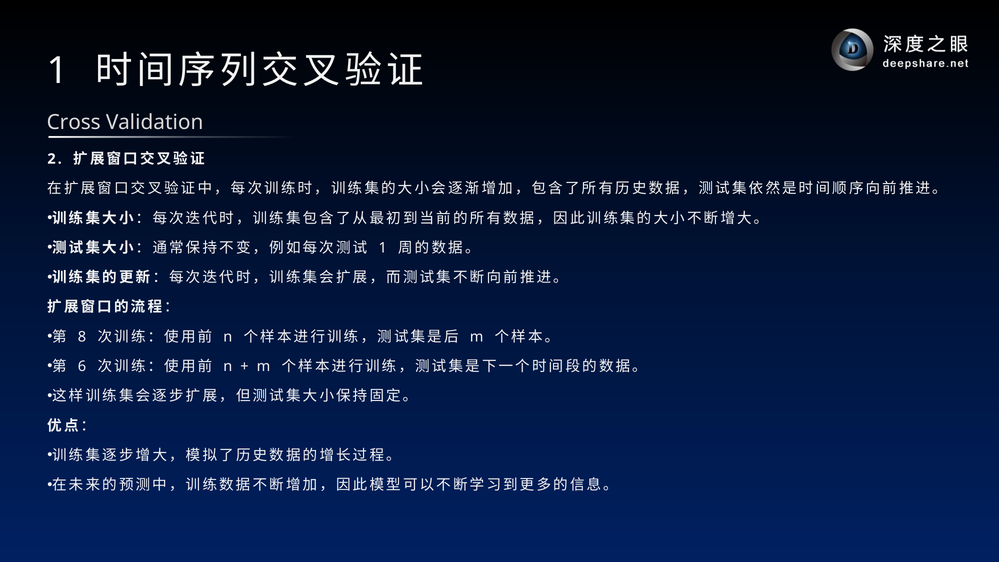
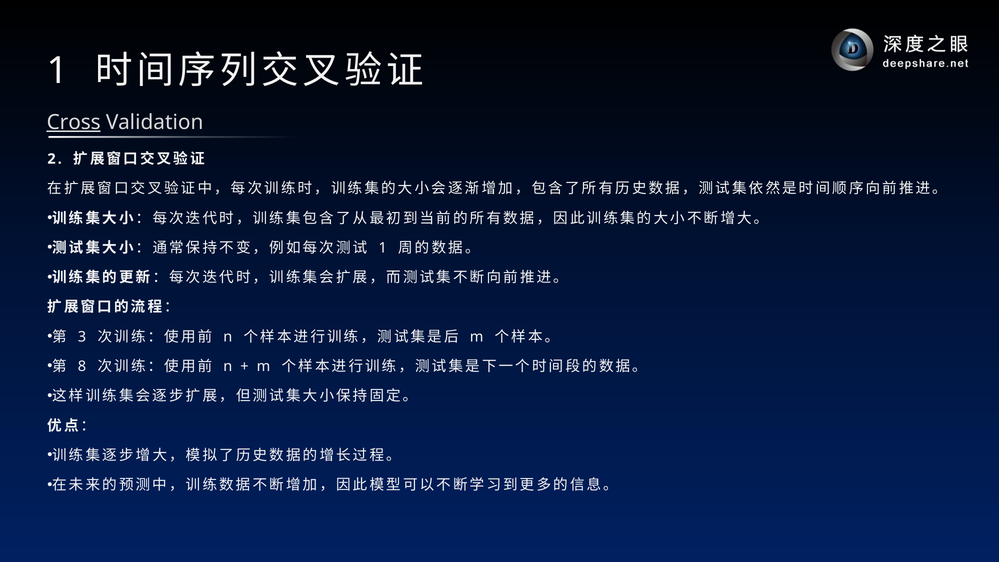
Cross underline: none -> present
8: 8 -> 3
6: 6 -> 8
